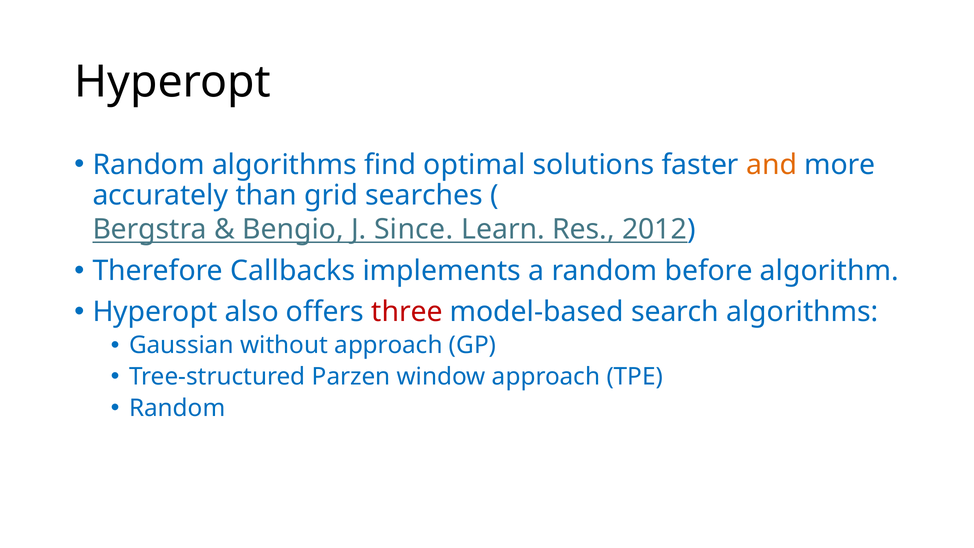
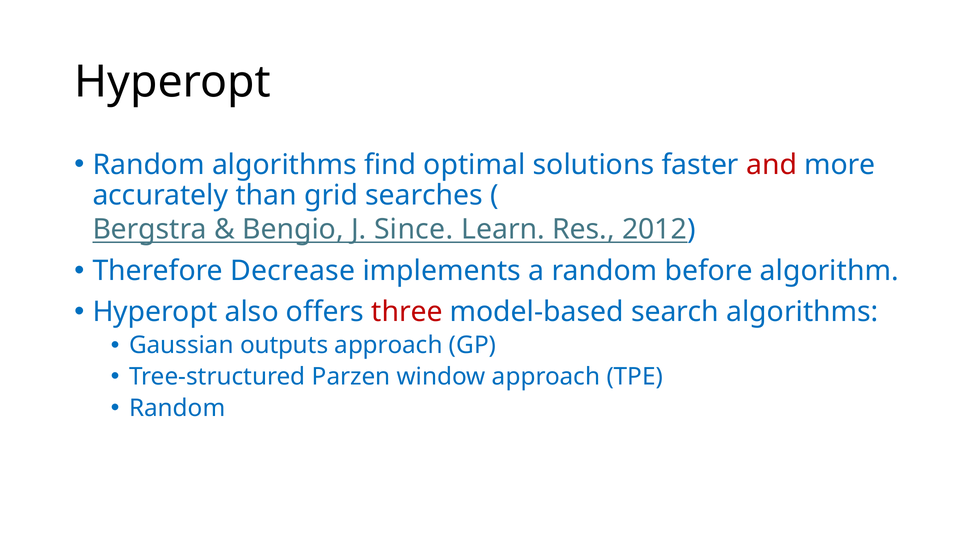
and colour: orange -> red
Callbacks: Callbacks -> Decrease
without: without -> outputs
